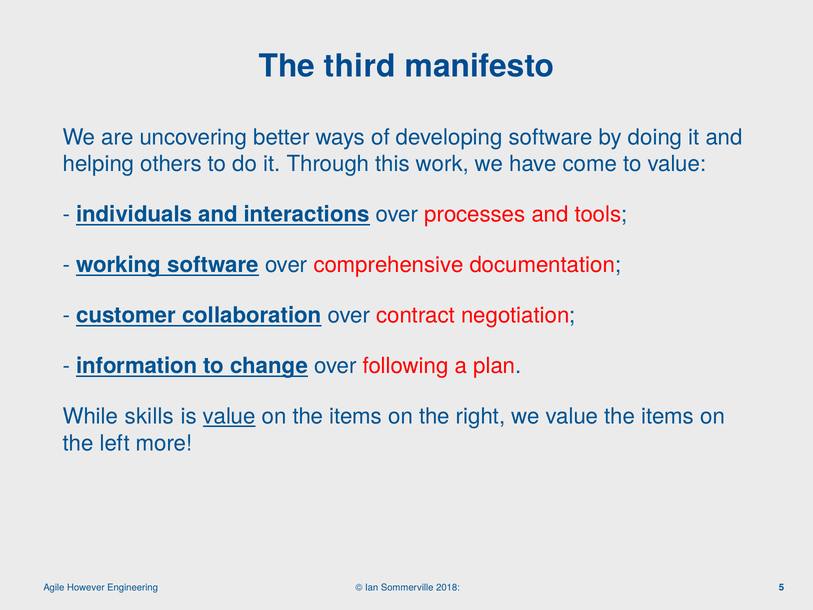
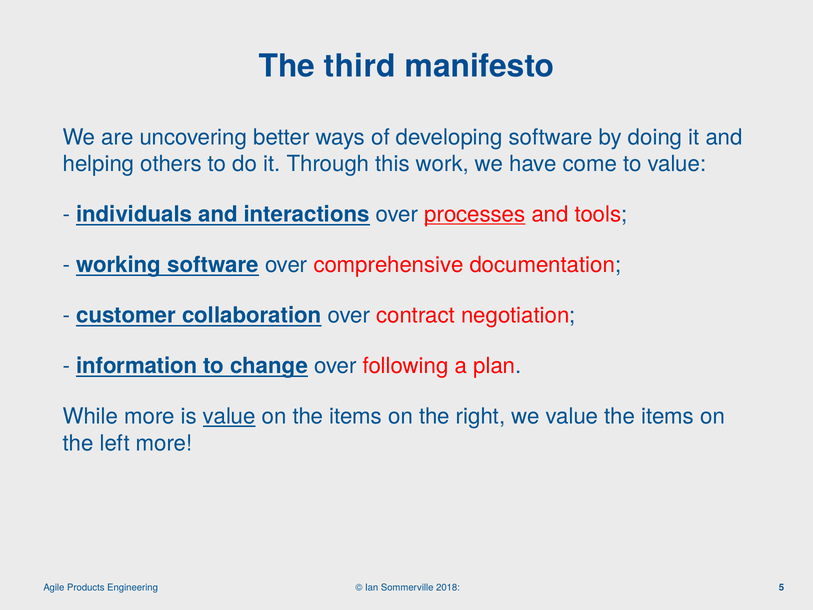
processes underline: none -> present
While skills: skills -> more
However: However -> Products
